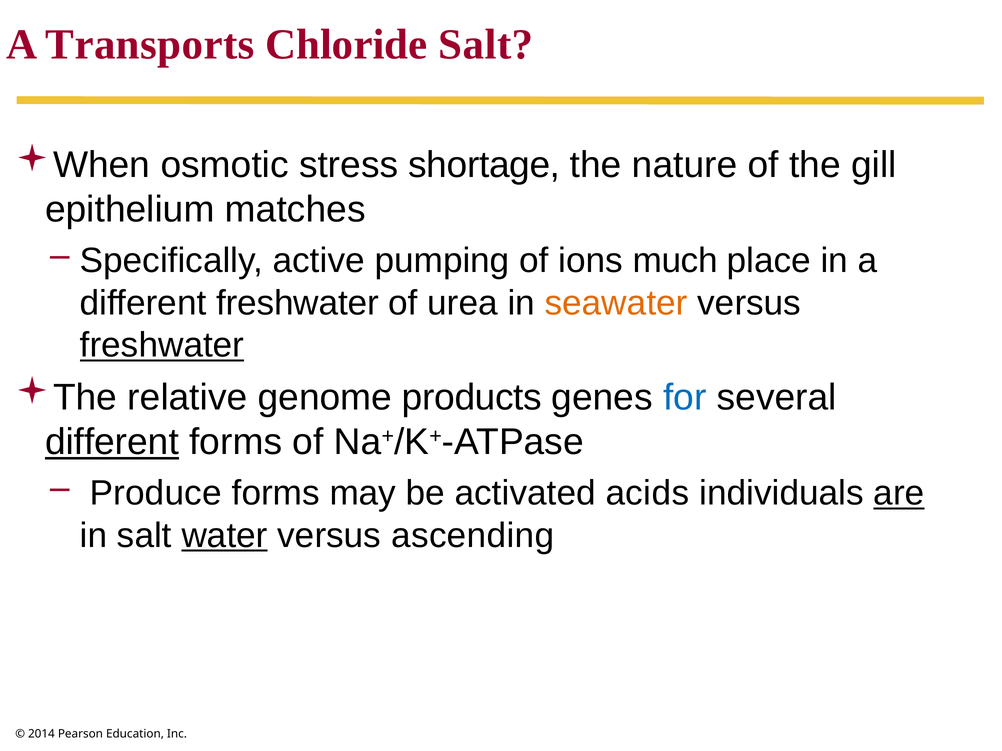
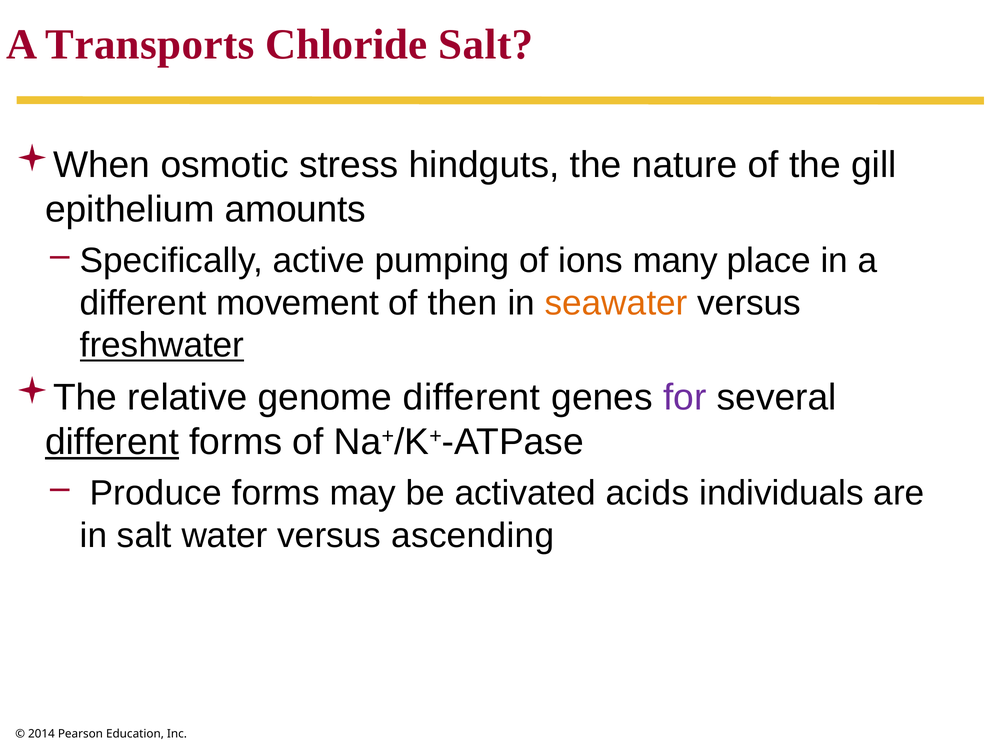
shortage: shortage -> hindguts
matches: matches -> amounts
much: much -> many
different freshwater: freshwater -> movement
urea: urea -> then
genome products: products -> different
for colour: blue -> purple
are underline: present -> none
water underline: present -> none
